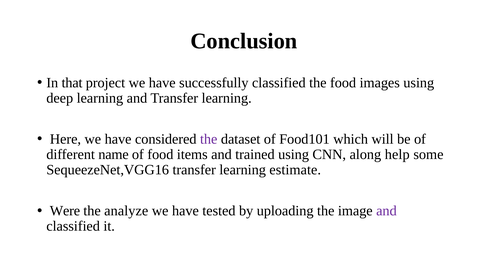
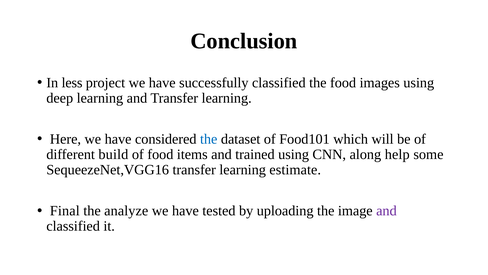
that: that -> less
the at (209, 139) colour: purple -> blue
name: name -> build
Were: Were -> Final
